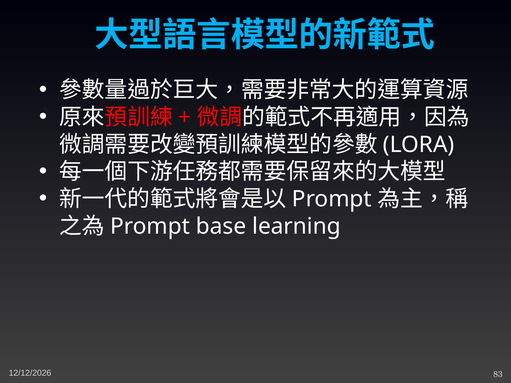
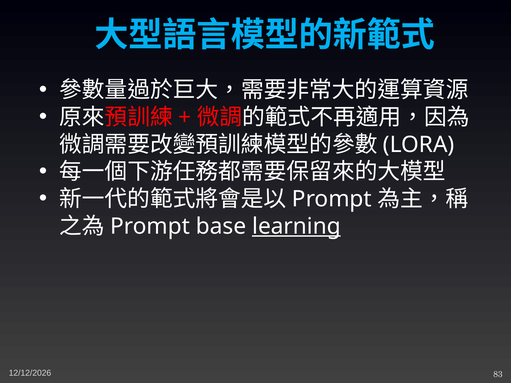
learning underline: none -> present
